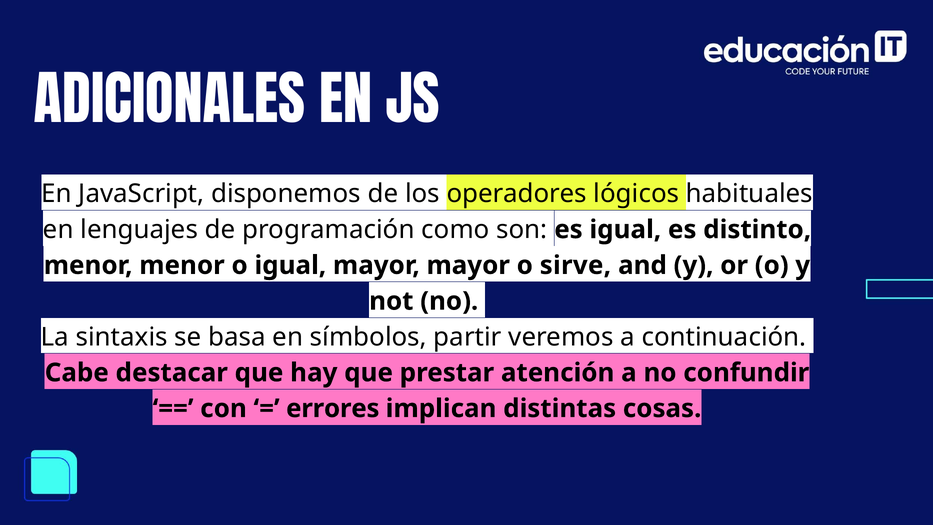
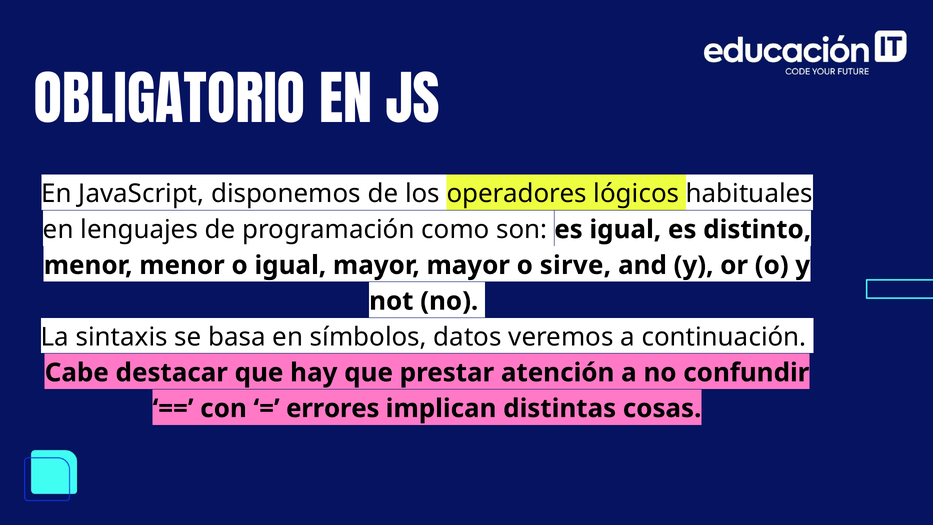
ADICIONALES: ADICIONALES -> OBLIGATORIO
partir: partir -> datos
